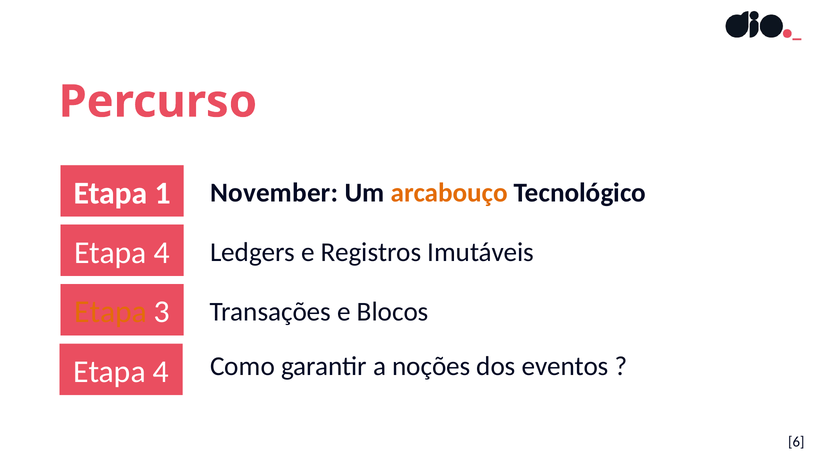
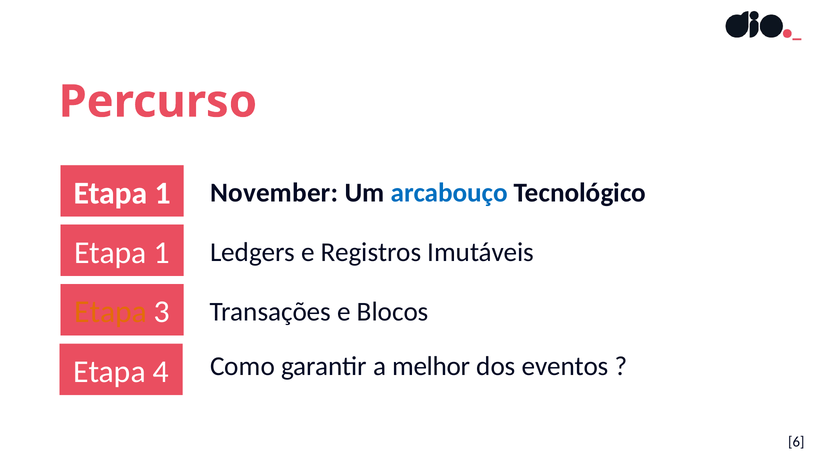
arcabouço colour: orange -> blue
4 at (162, 253): 4 -> 1
noções: noções -> melhor
